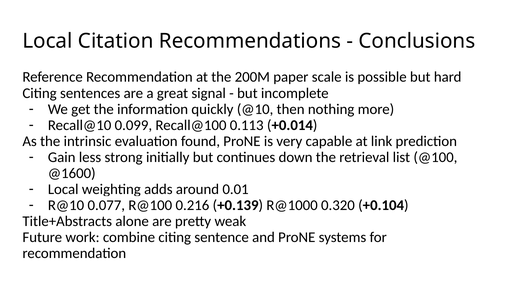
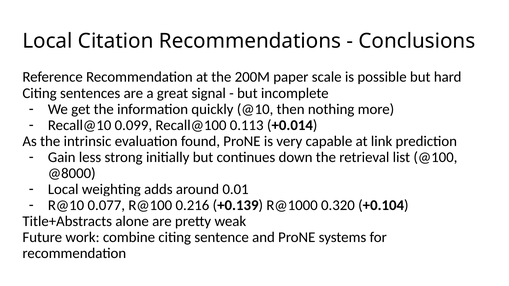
@1600: @1600 -> @8000
